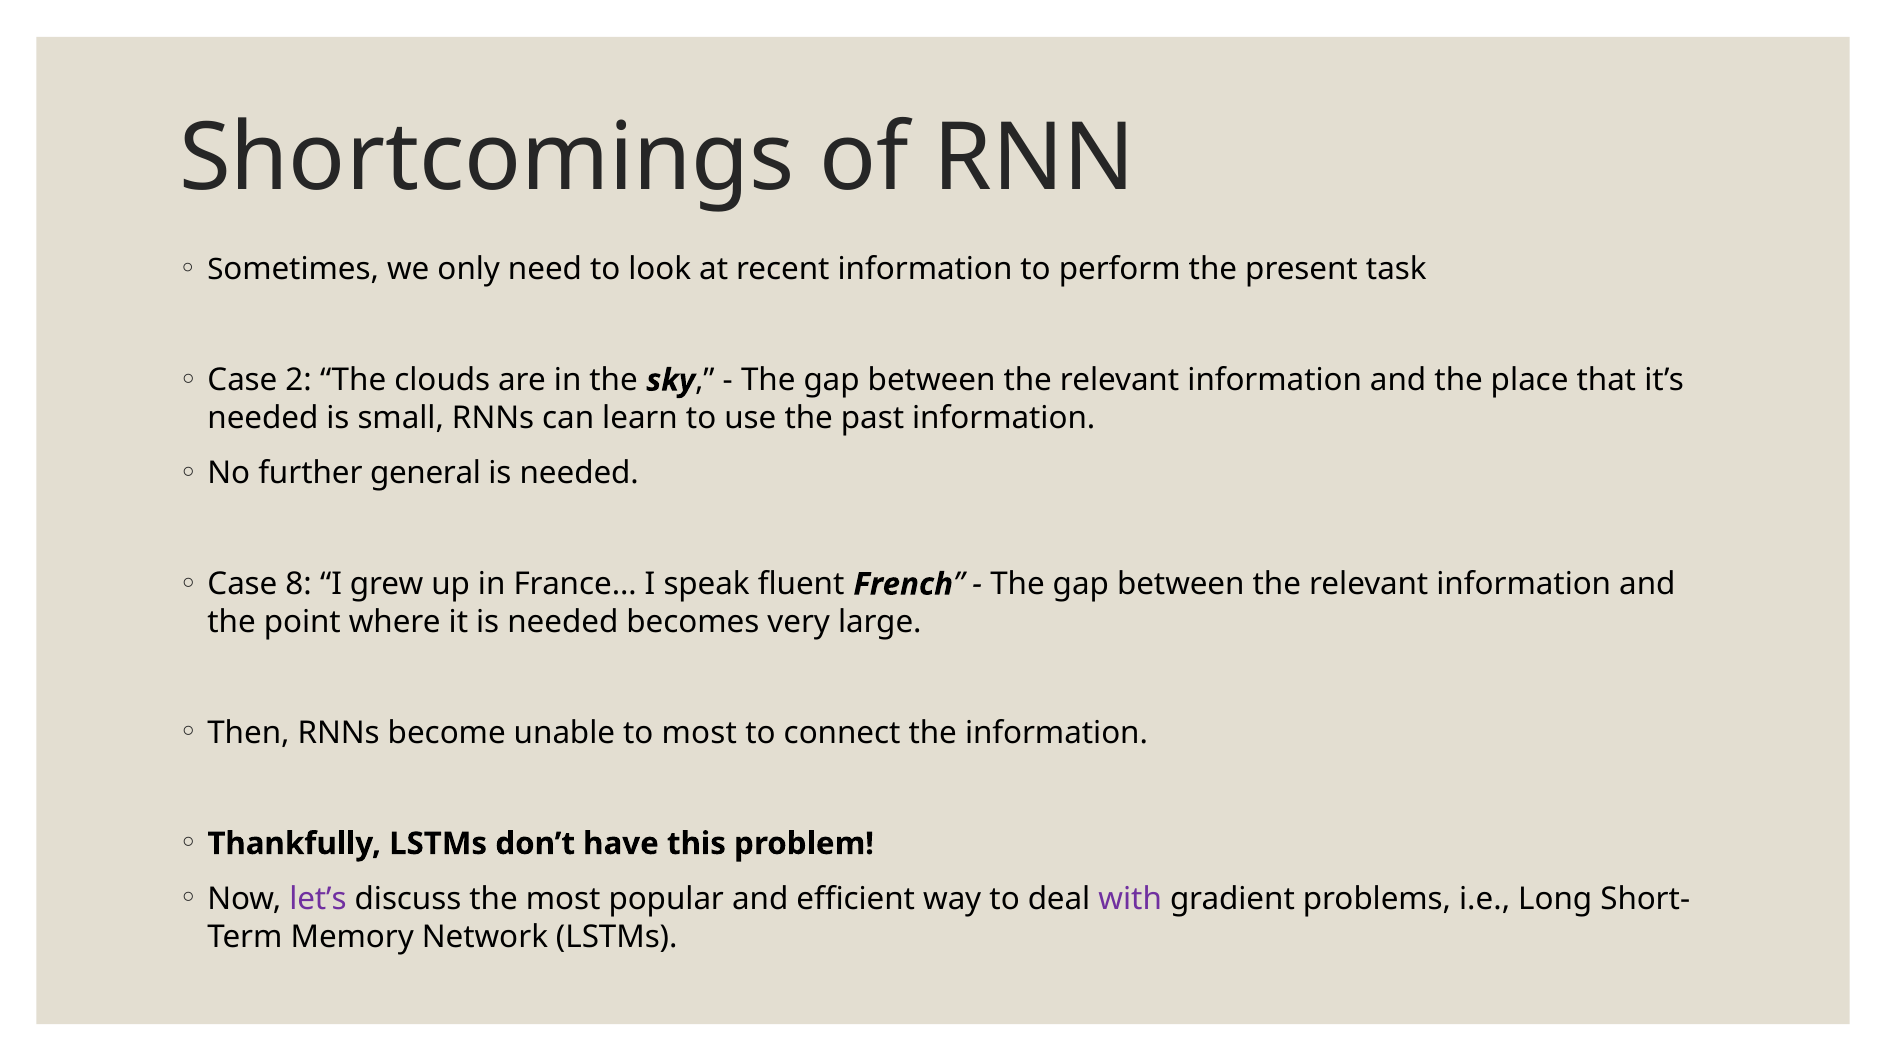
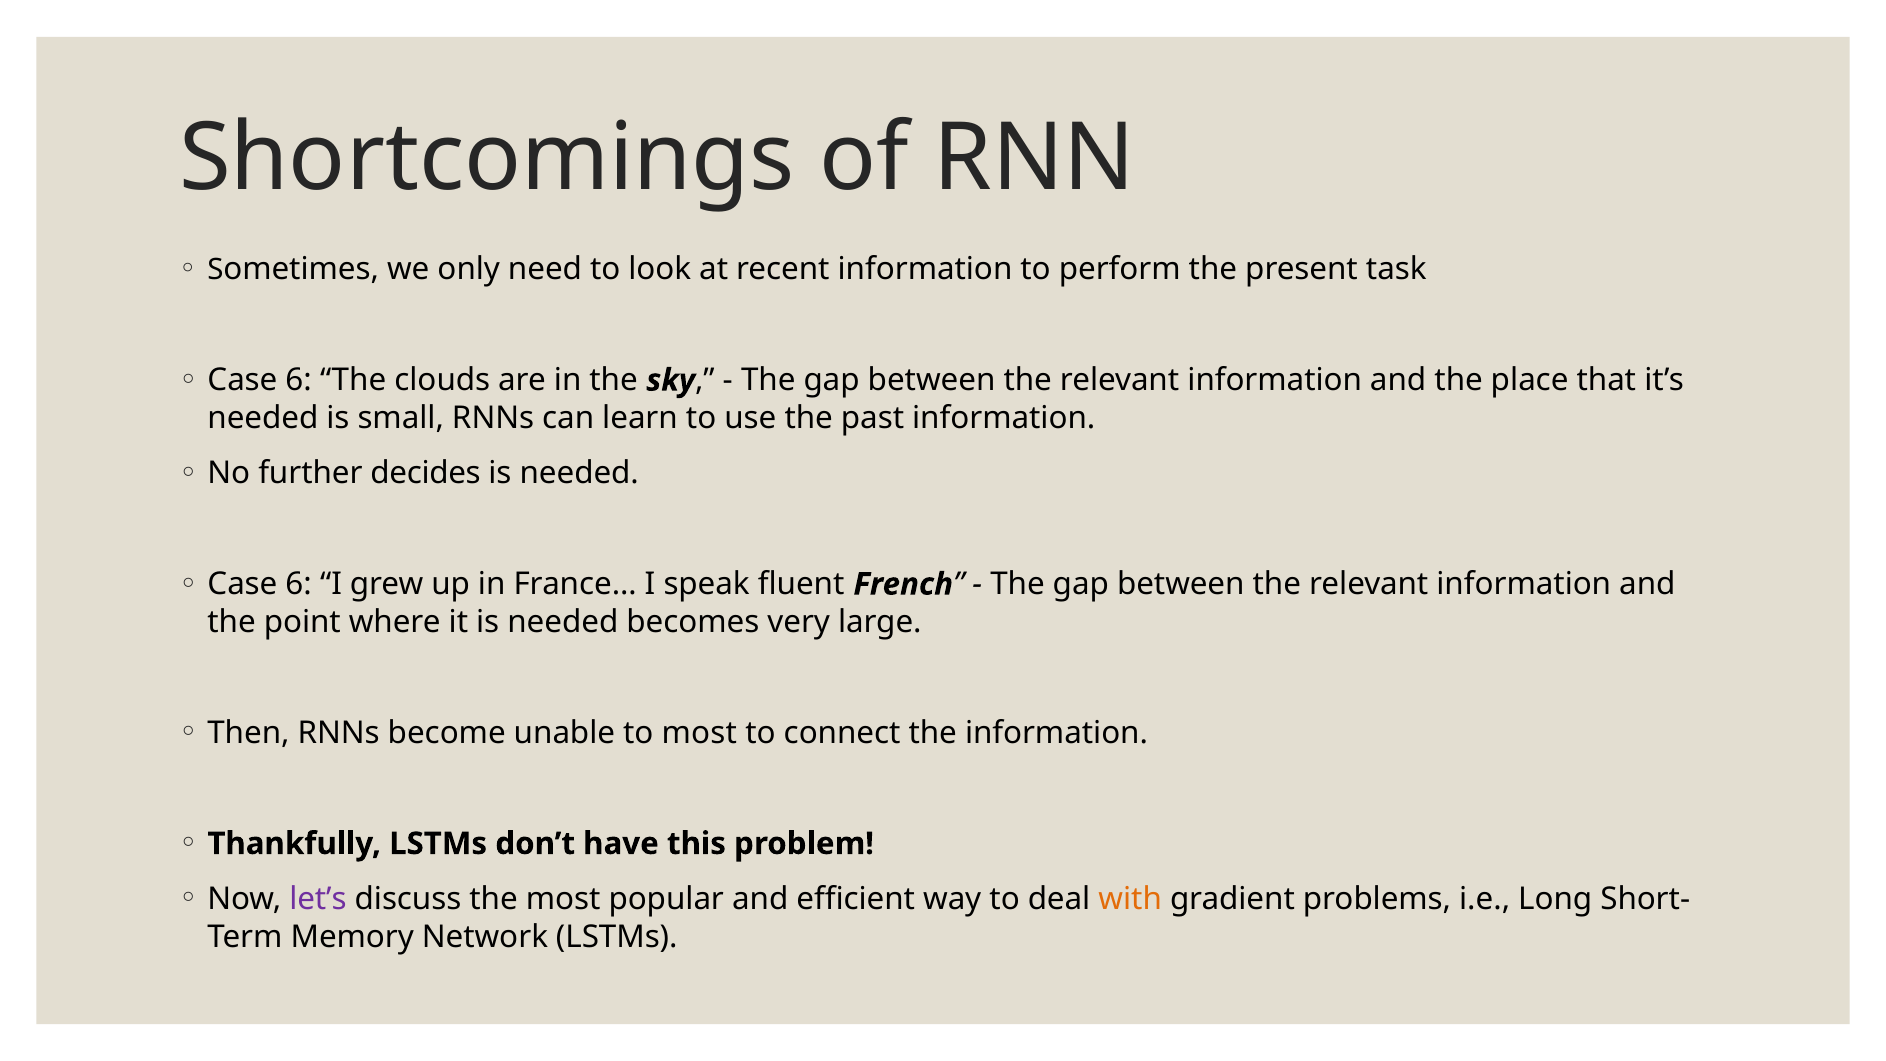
2 at (299, 380): 2 -> 6
general: general -> decides
8 at (299, 584): 8 -> 6
with colour: purple -> orange
